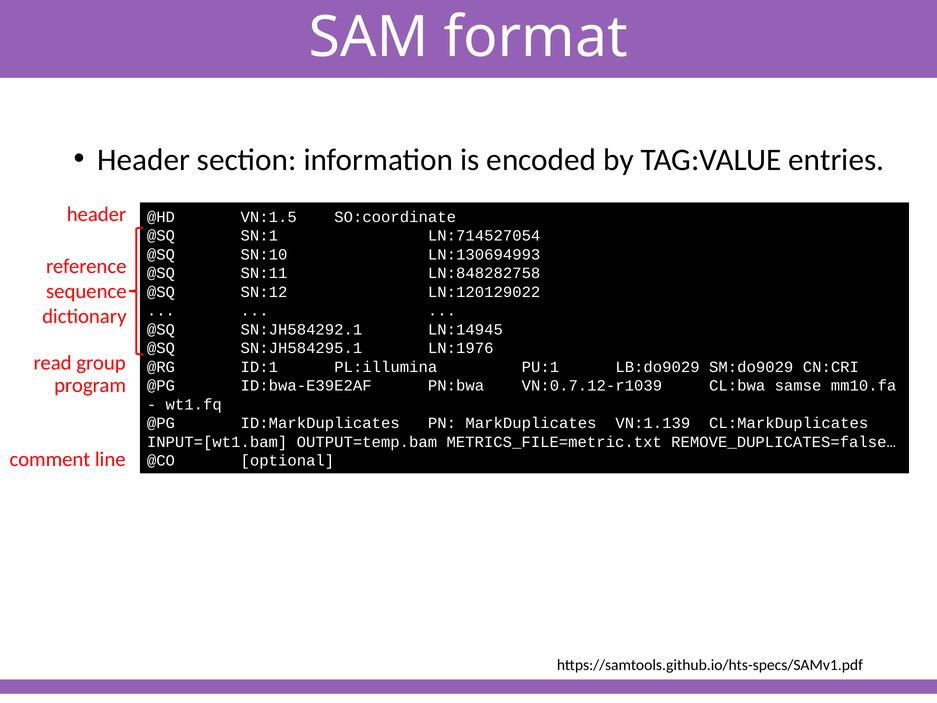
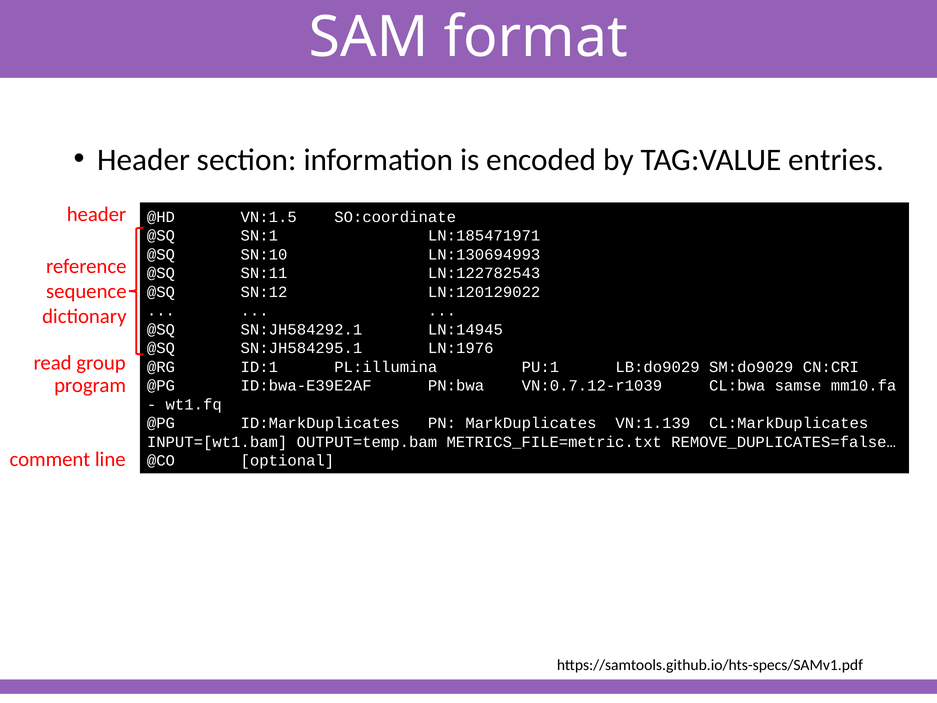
LN:714527054: LN:714527054 -> LN:185471971
LN:848282758: LN:848282758 -> LN:122782543
